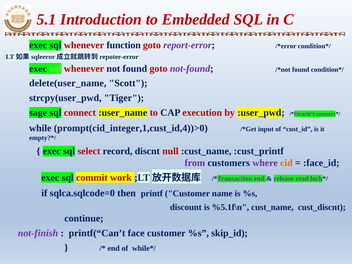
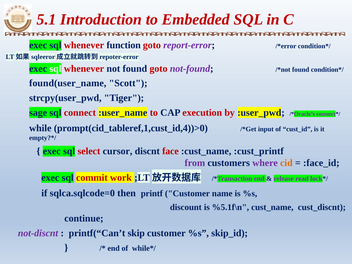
sql at (55, 69) colour: light green -> white
delete(user_name: delete(user_name -> found(user_name
prompt(cid_integer,1,cust_id,4))>0: prompt(cid_integer,1,cust_id,4))>0 -> prompt(cid_tableref,1,cust_id,4))>0
record: record -> cursor
null: null -> face
not-finish: not-finish -> not-discnt
face: face -> skip
